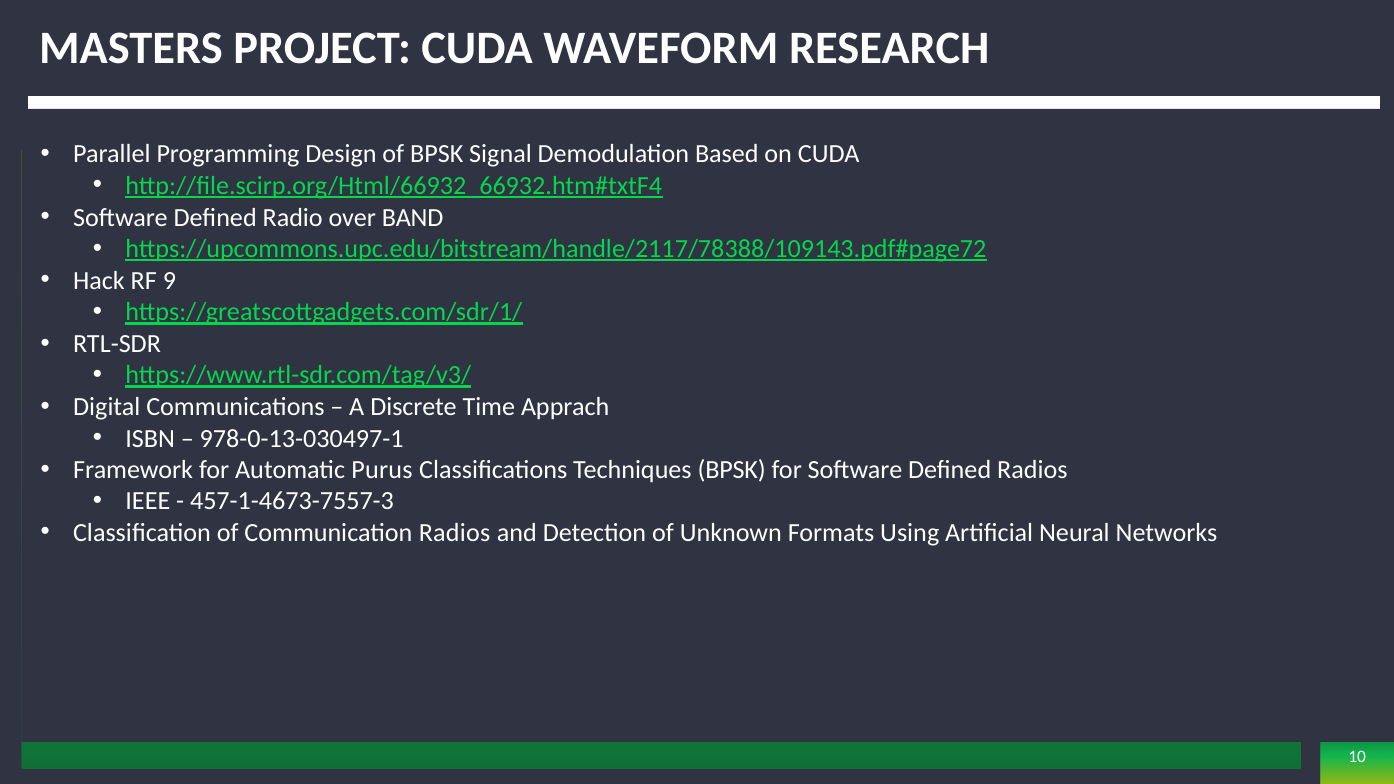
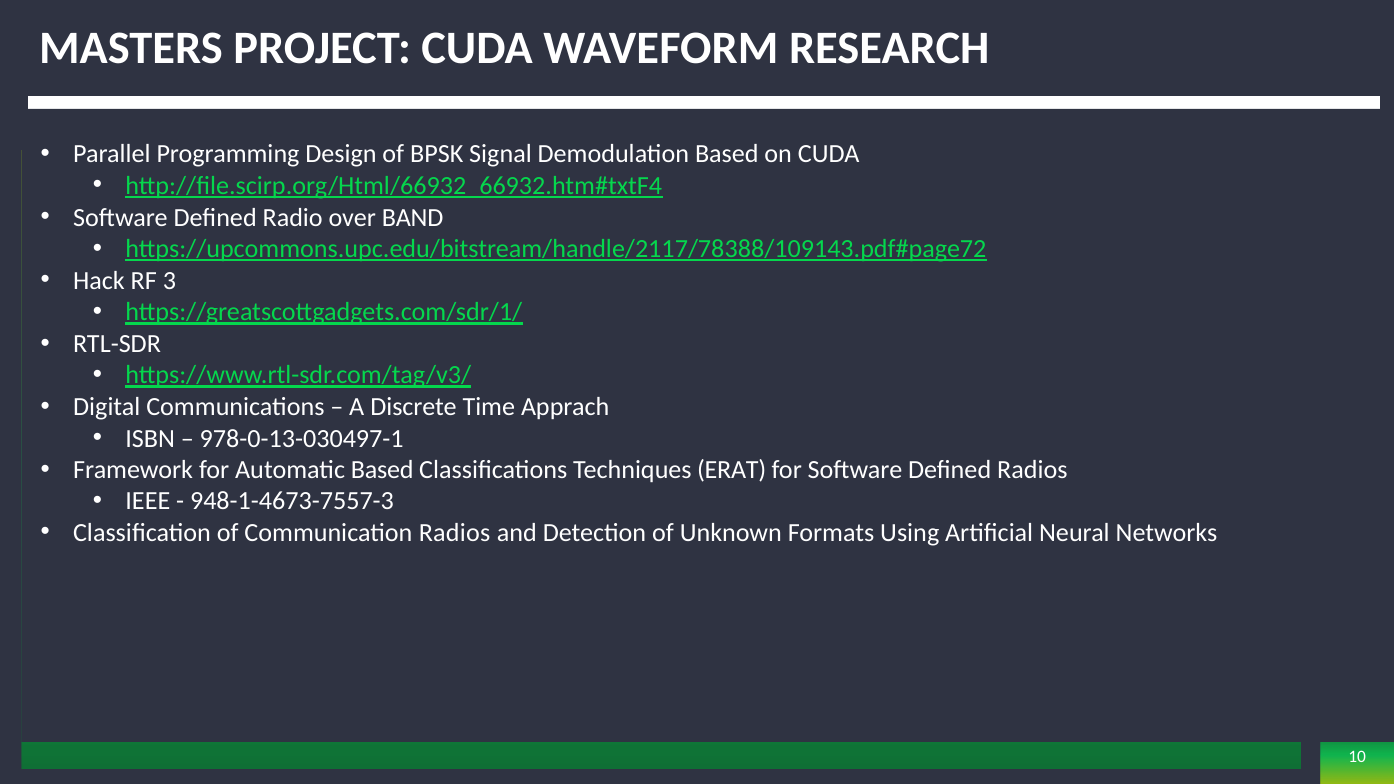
9: 9 -> 3
Automatic Purus: Purus -> Based
Techniques BPSK: BPSK -> ERAT
457-1-4673-7557-3: 457-1-4673-7557-3 -> 948-1-4673-7557-3
